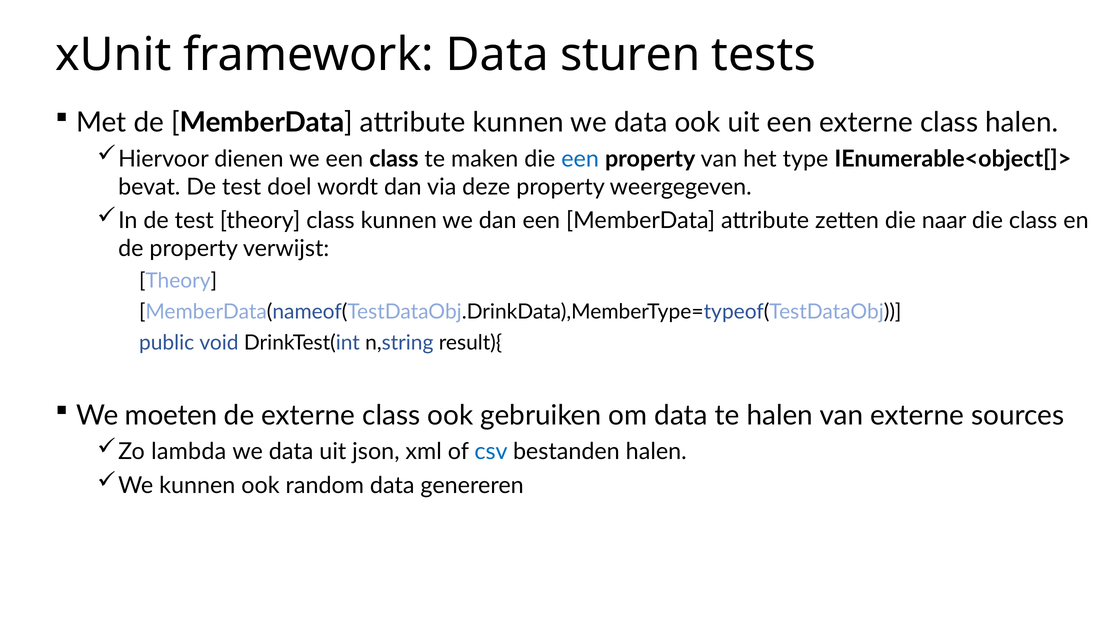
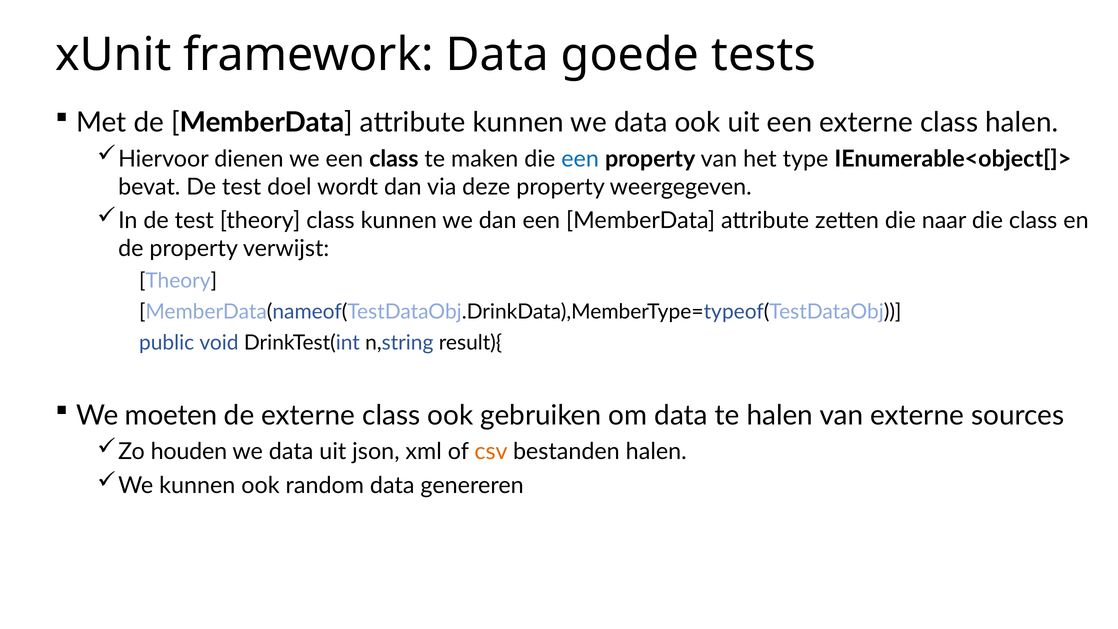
sturen: sturen -> goede
lambda: lambda -> houden
csv colour: blue -> orange
